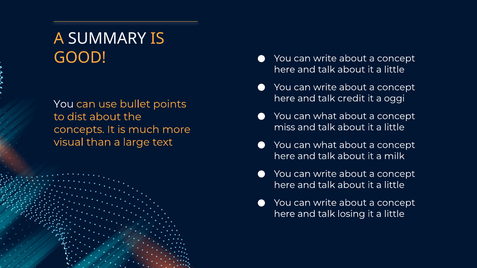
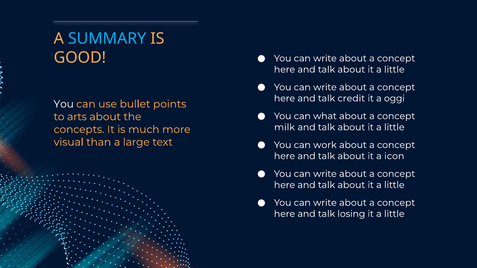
SUMMARY colour: white -> light blue
dist: dist -> arts
miss: miss -> milk
what at (325, 145): what -> work
milk: milk -> icon
